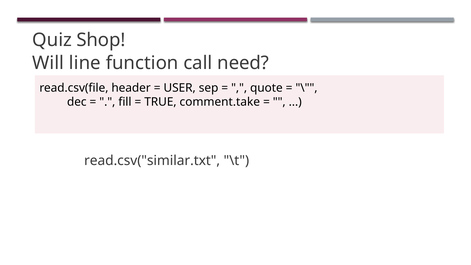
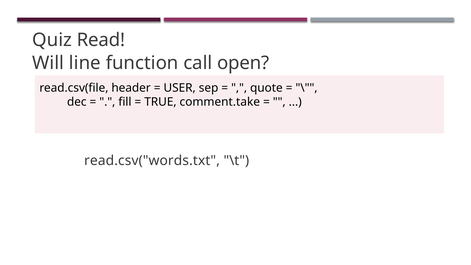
Shop: Shop -> Read
need: need -> open
read.csv("similar.txt: read.csv("similar.txt -> read.csv("words.txt
